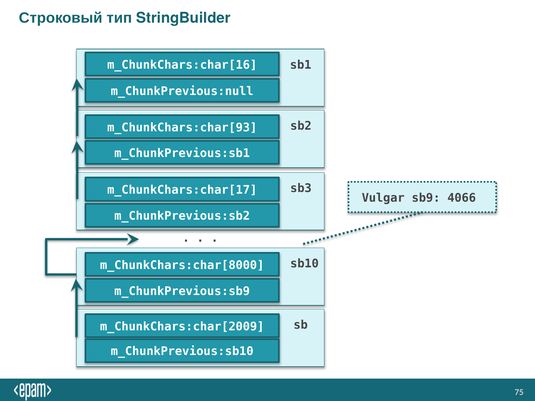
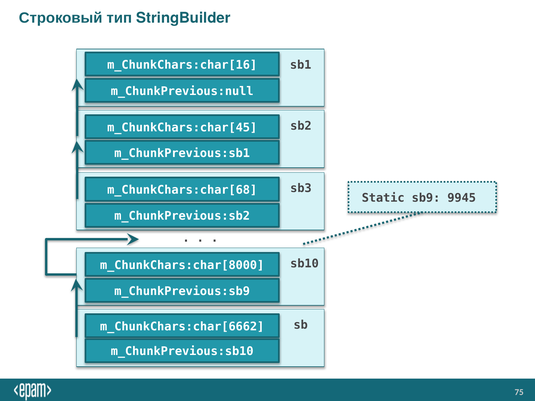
m_ChunkChars:char[93: m_ChunkChars:char[93 -> m_ChunkChars:char[45
m_ChunkChars:char[17: m_ChunkChars:char[17 -> m_ChunkChars:char[68
Vulgar: Vulgar -> Static
4066: 4066 -> 9945
m_ChunkChars:char[2009: m_ChunkChars:char[2009 -> m_ChunkChars:char[6662
